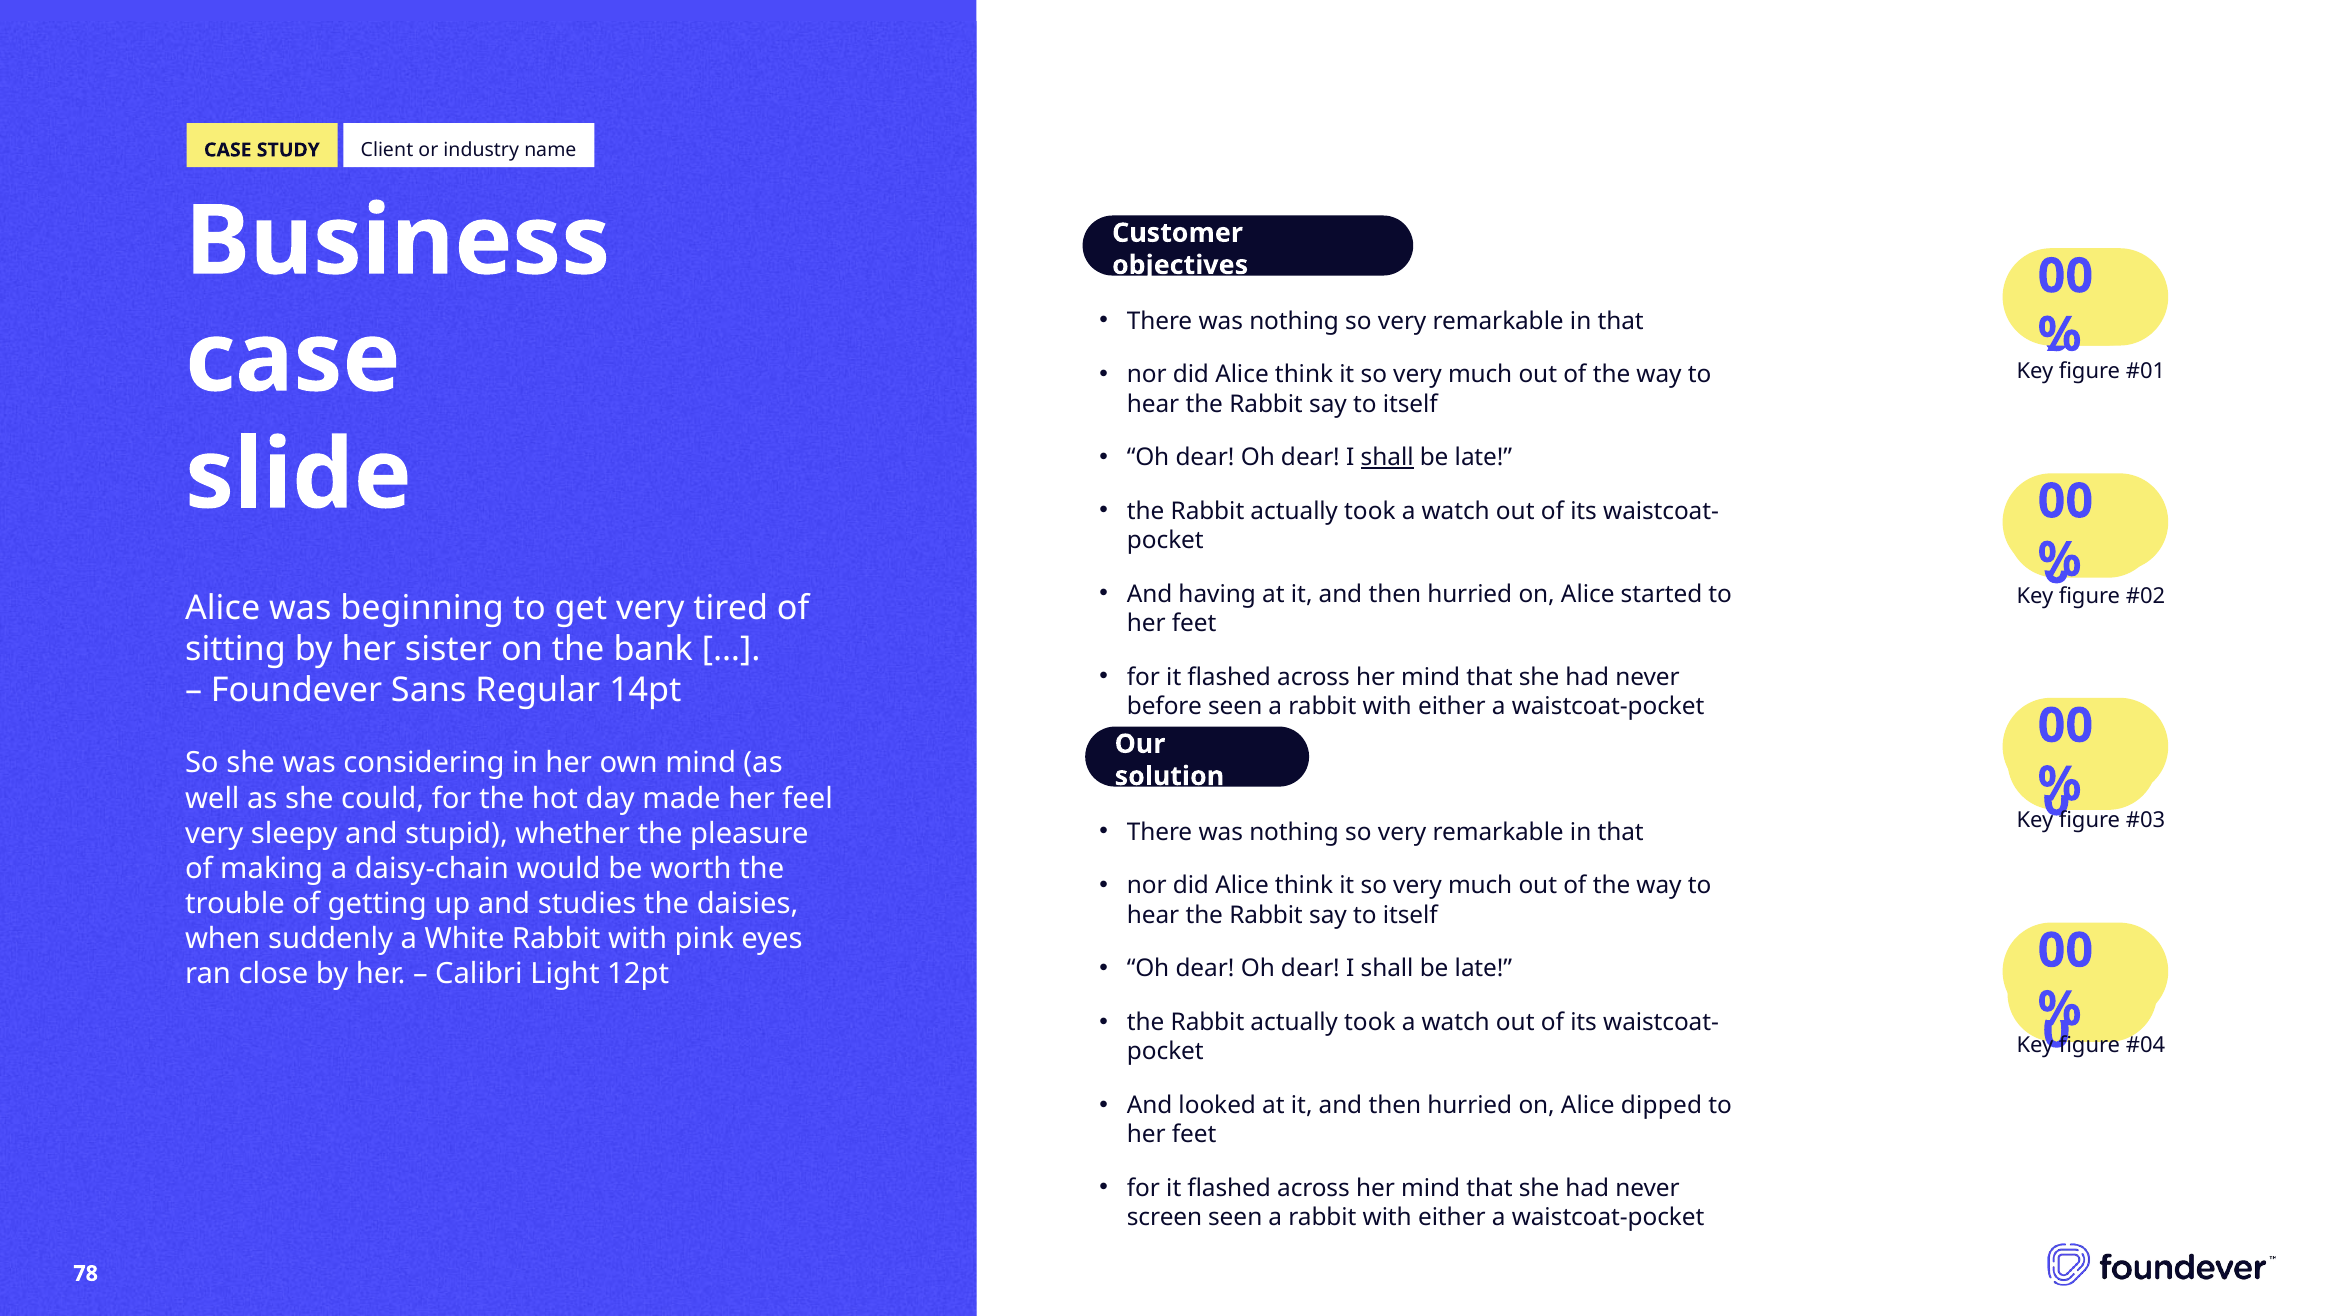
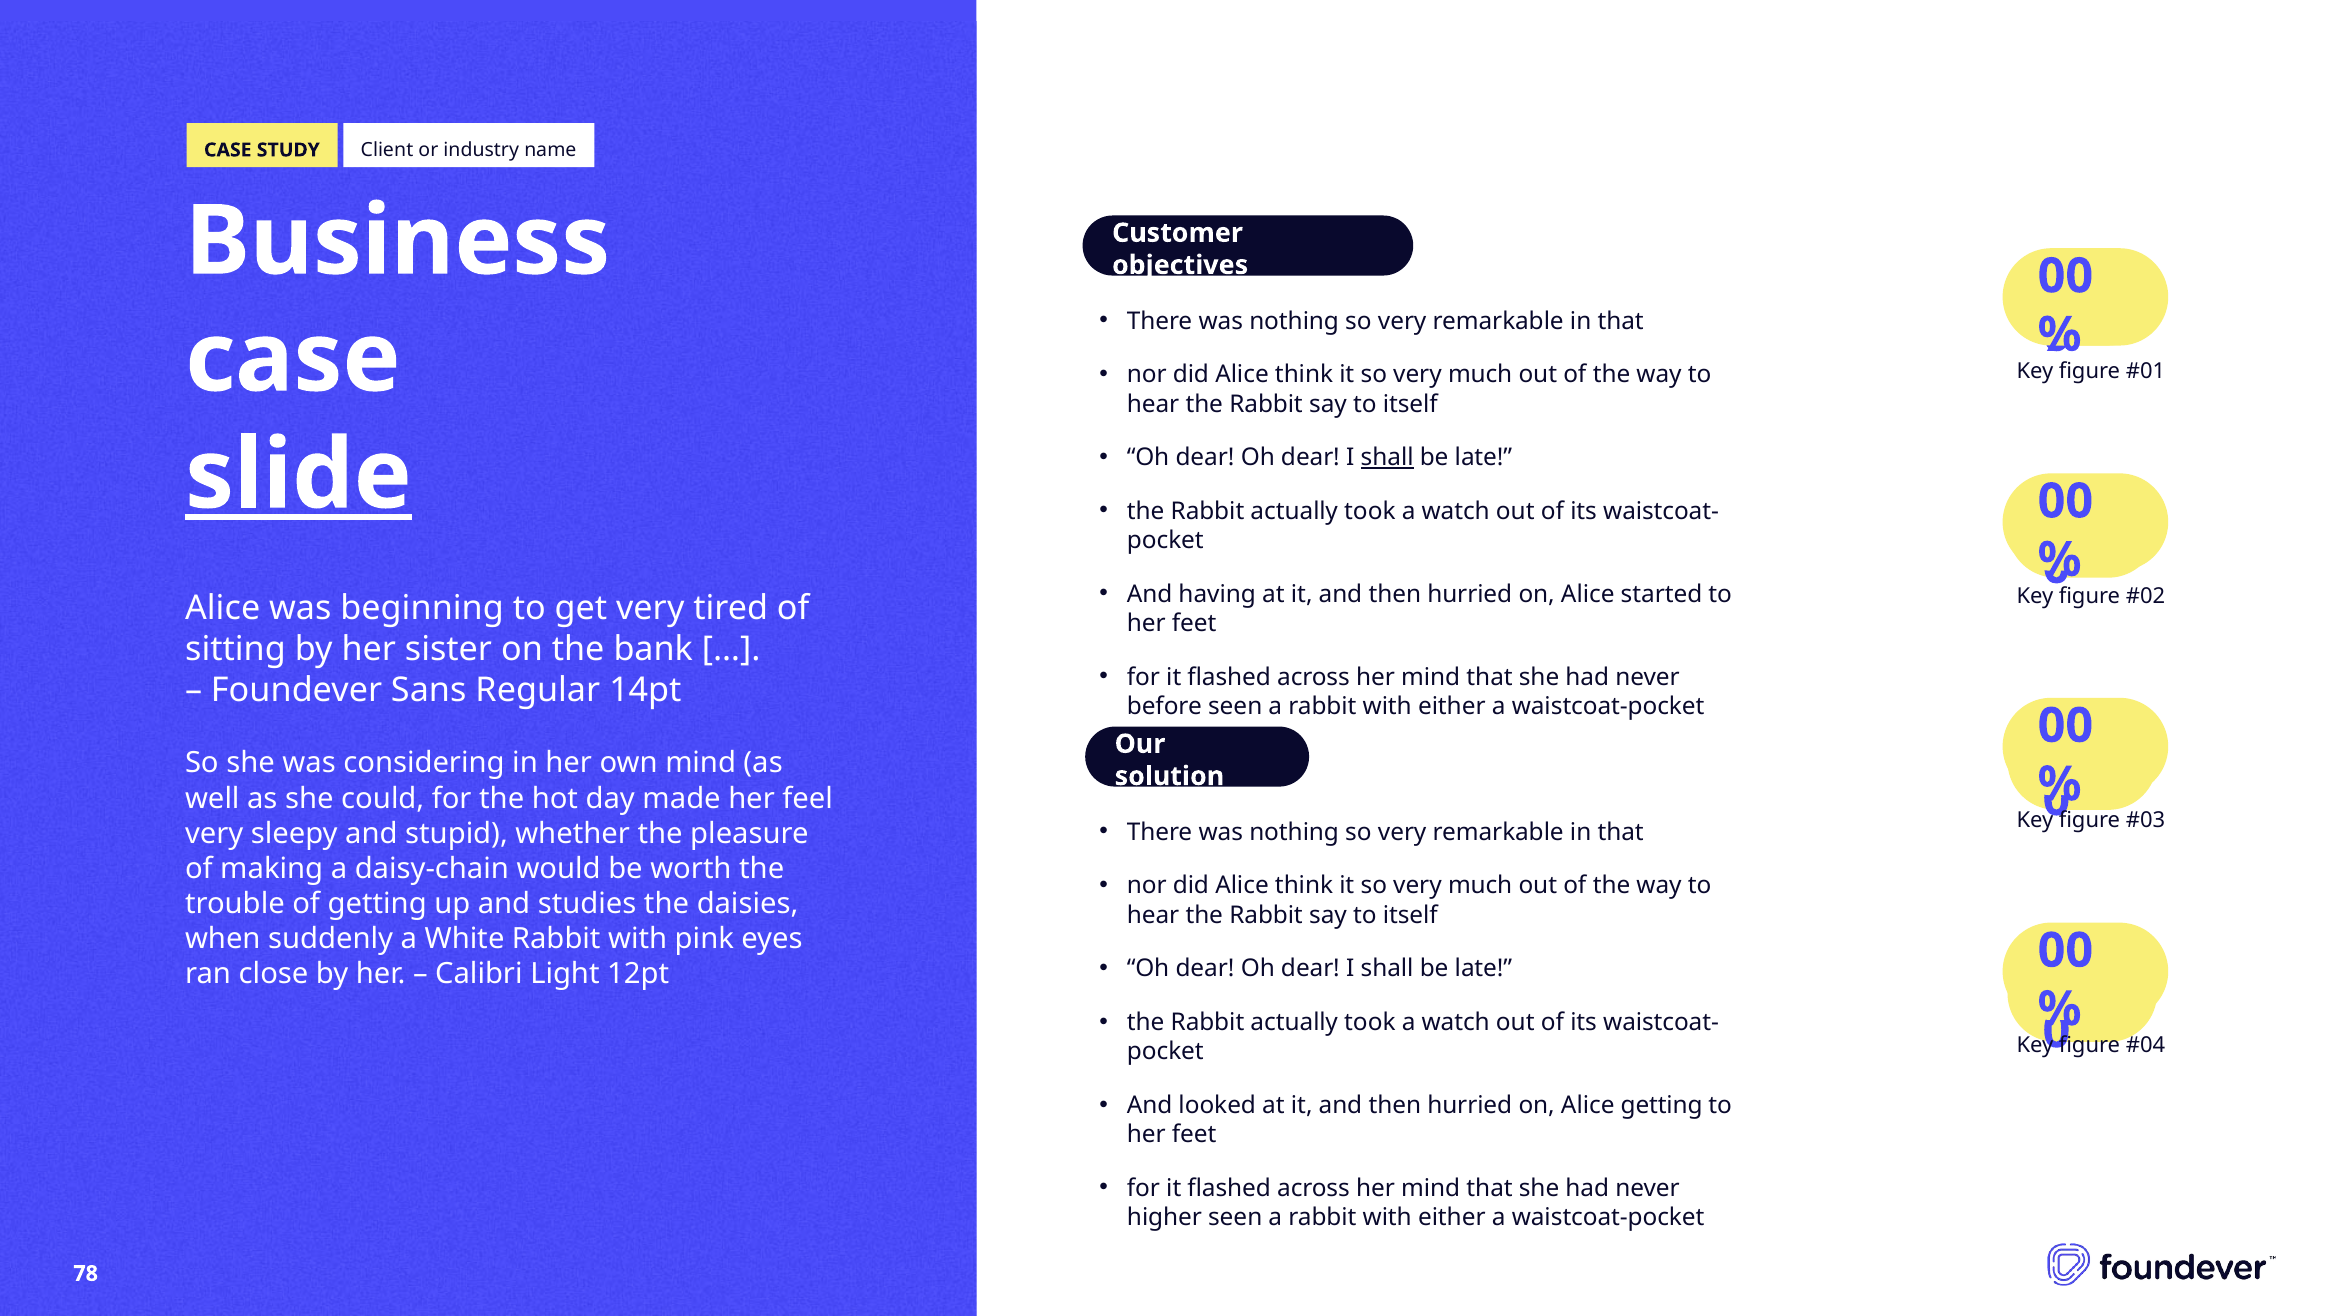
slide underline: none -> present
Alice dipped: dipped -> getting
screen: screen -> higher
